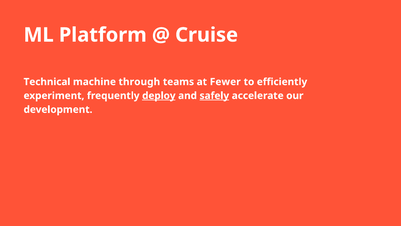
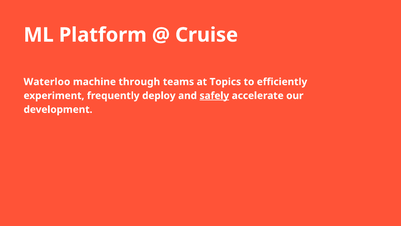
Technical: Technical -> Waterloo
Fewer: Fewer -> Topics
deploy underline: present -> none
